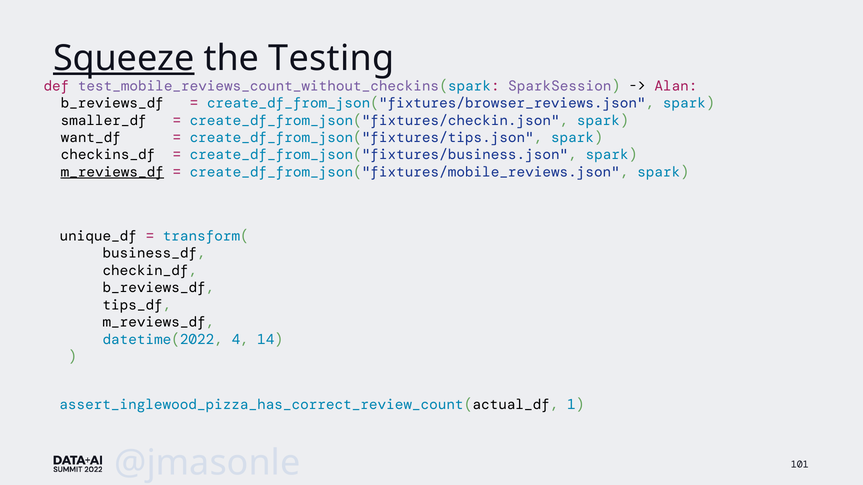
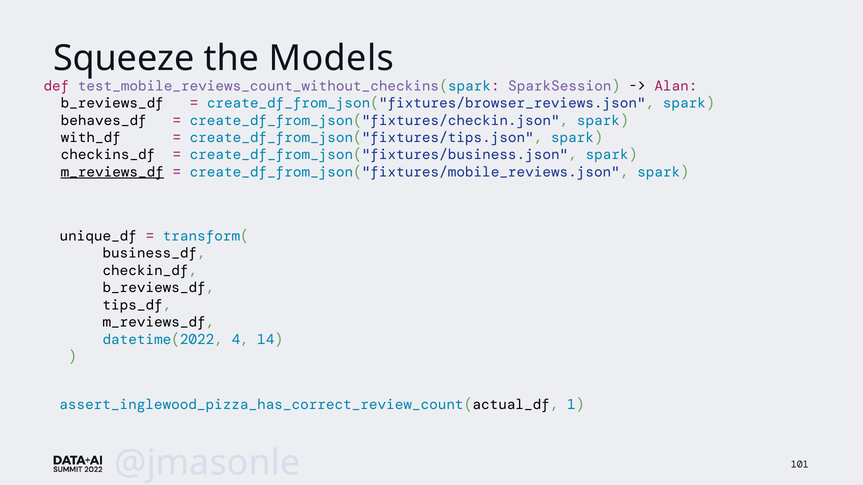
Squeeze underline: present -> none
Testing: Testing -> Models
smaller_df: smaller_df -> behaves_df
want_df: want_df -> with_df
